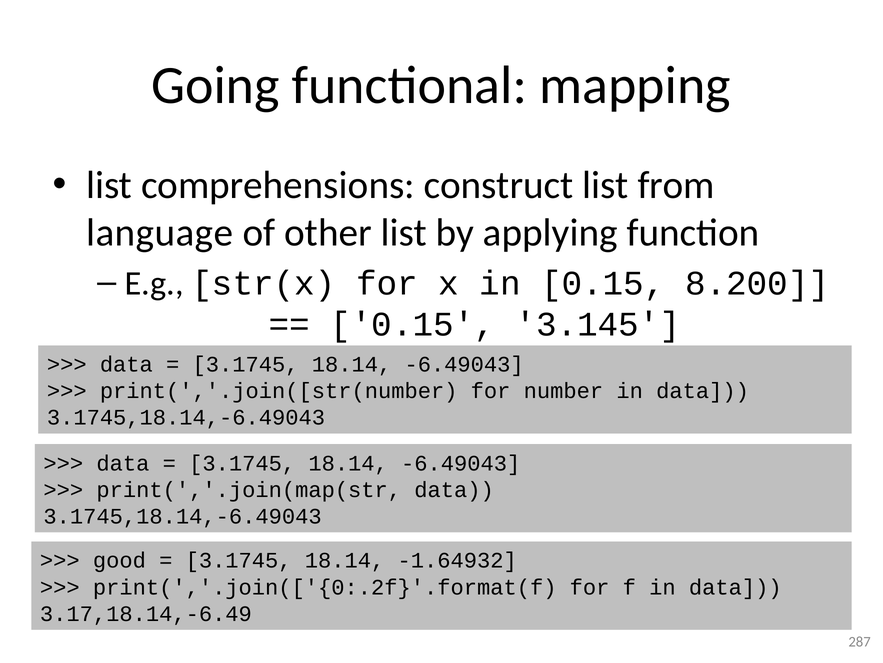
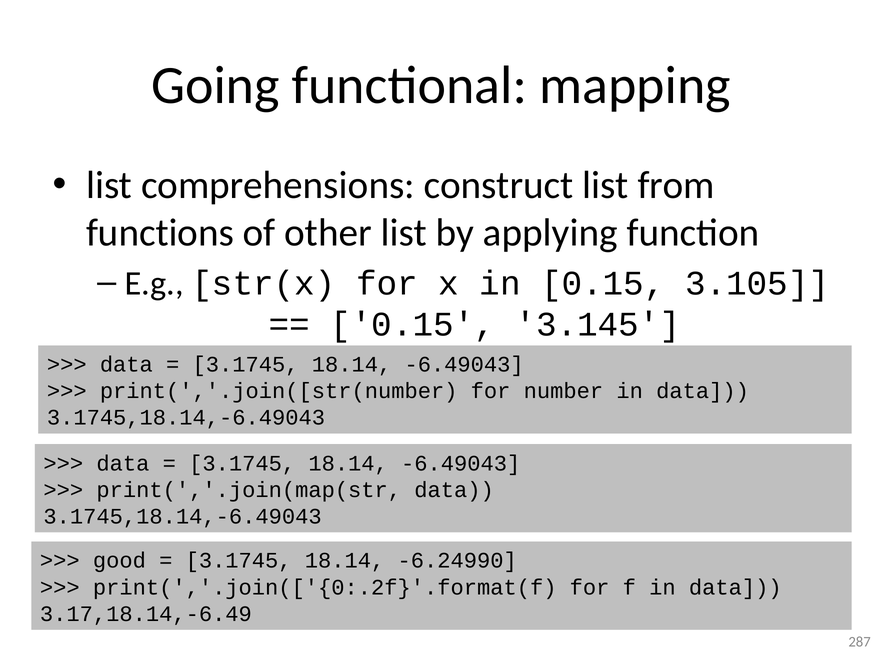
language: language -> functions
8.200: 8.200 -> 3.105
-1.64932: -1.64932 -> -6.24990
